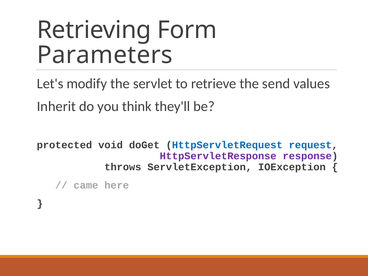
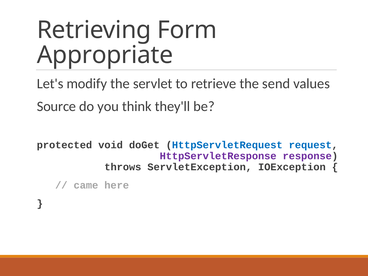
Parameters: Parameters -> Appropriate
Inherit: Inherit -> Source
